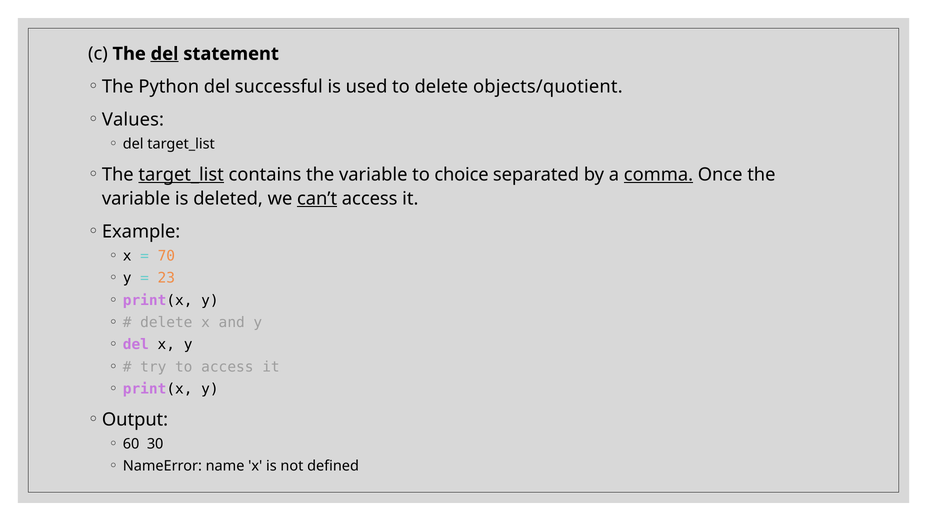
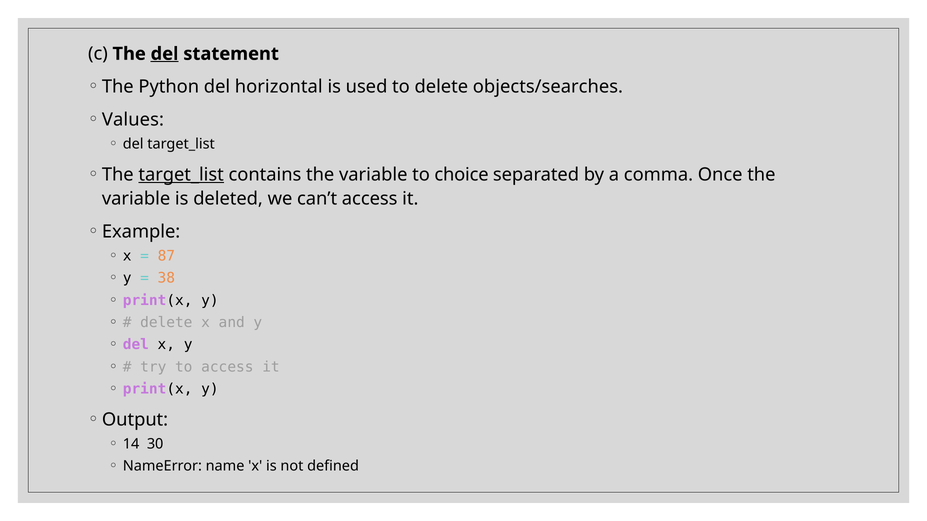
successful: successful -> horizontal
objects/quotient: objects/quotient -> objects/searches
comma underline: present -> none
can’t underline: present -> none
70: 70 -> 87
23: 23 -> 38
60: 60 -> 14
